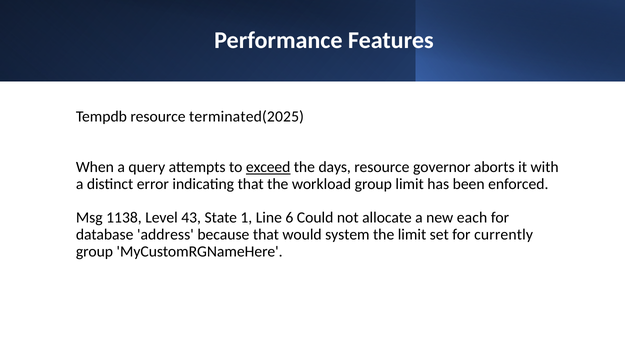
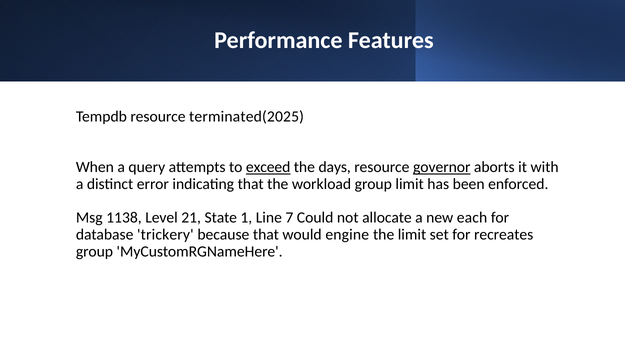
governor underline: none -> present
43: 43 -> 21
6: 6 -> 7
address: address -> trickery
system: system -> engine
currently: currently -> recreates
